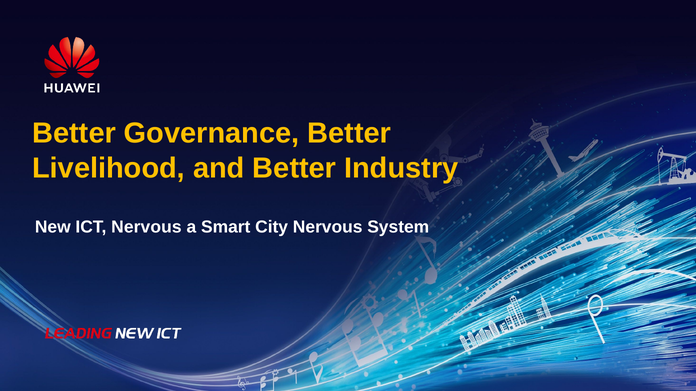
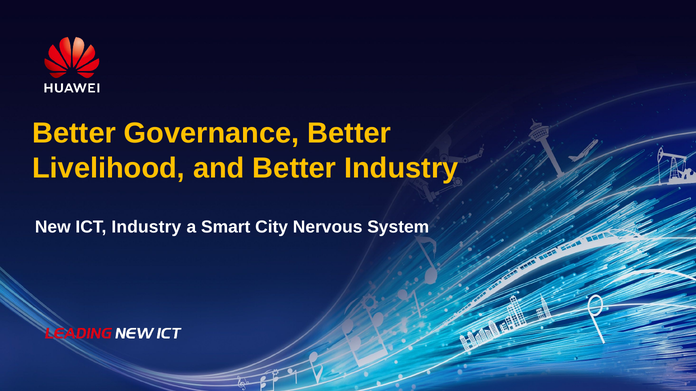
ICT Nervous: Nervous -> Industry
